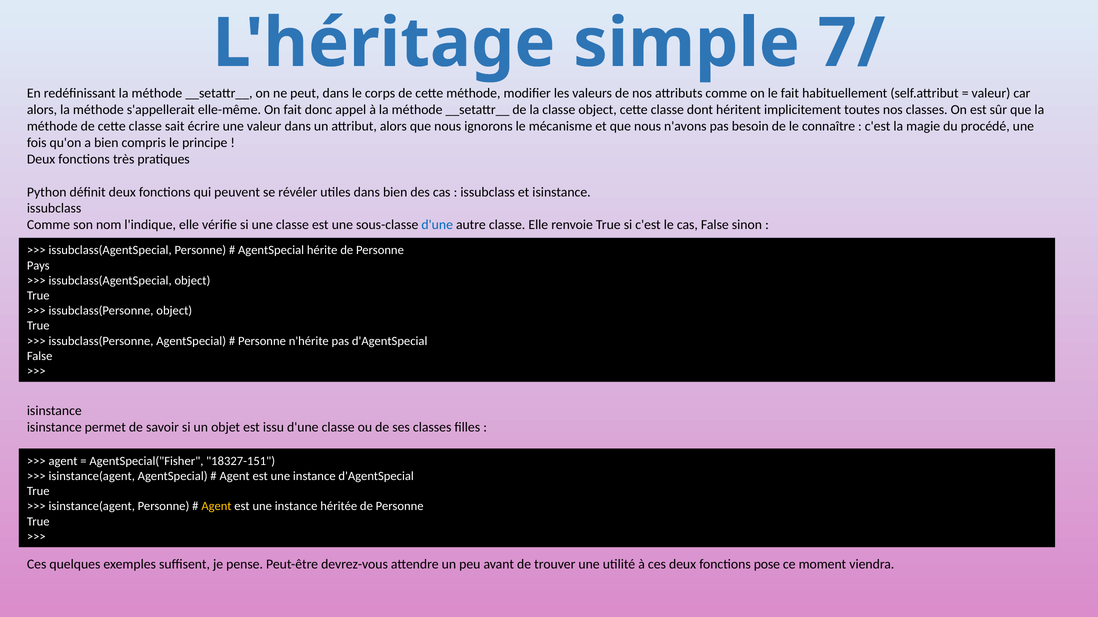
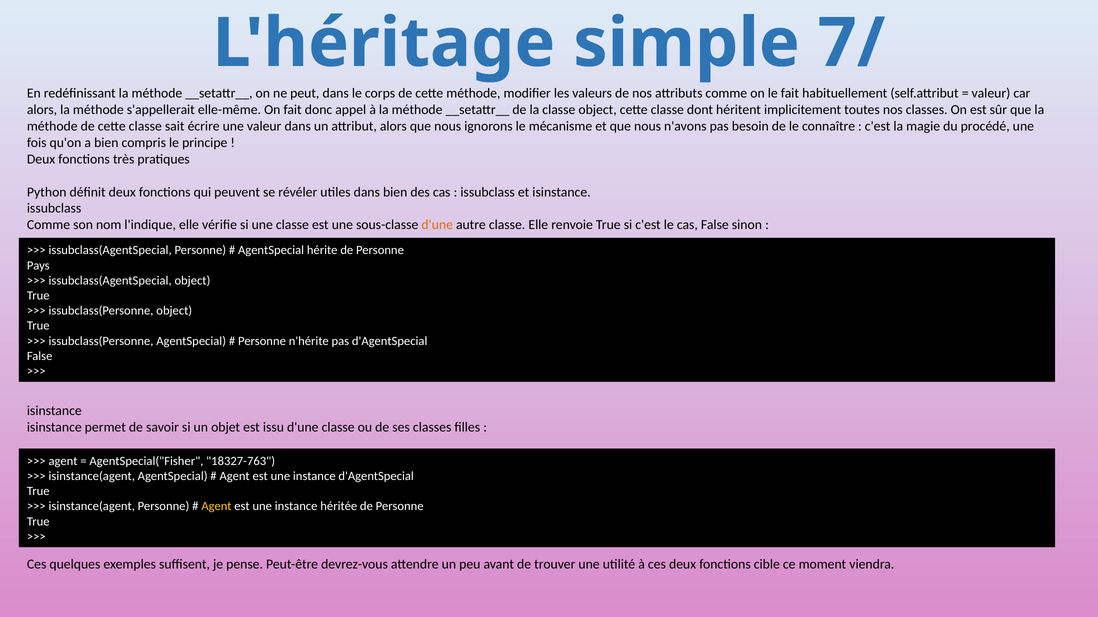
d'une at (437, 225) colour: blue -> orange
18327-151: 18327-151 -> 18327-763
pose: pose -> cible
